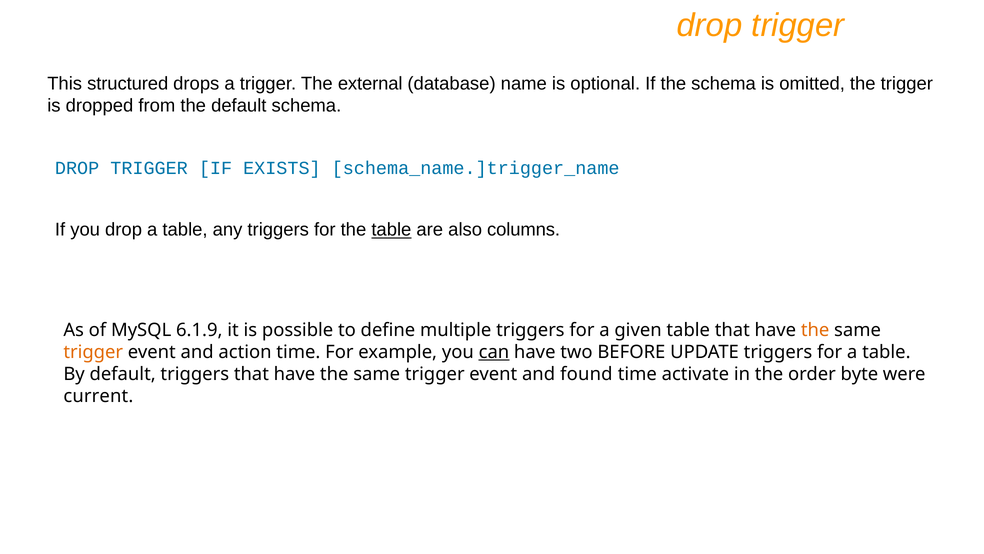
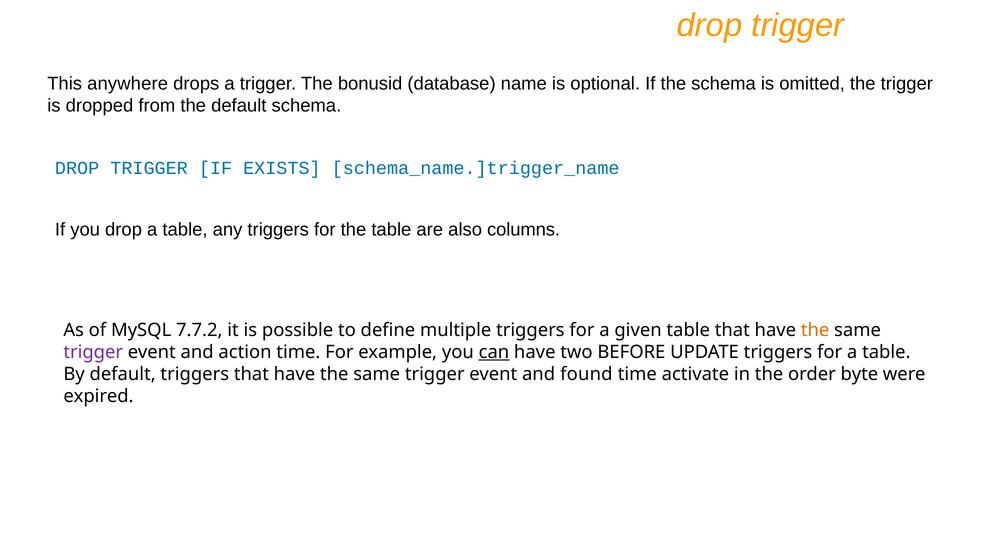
structured: structured -> anywhere
external: external -> bonusid
table at (391, 230) underline: present -> none
6.1.9: 6.1.9 -> 7.7.2
trigger at (93, 352) colour: orange -> purple
current: current -> expired
